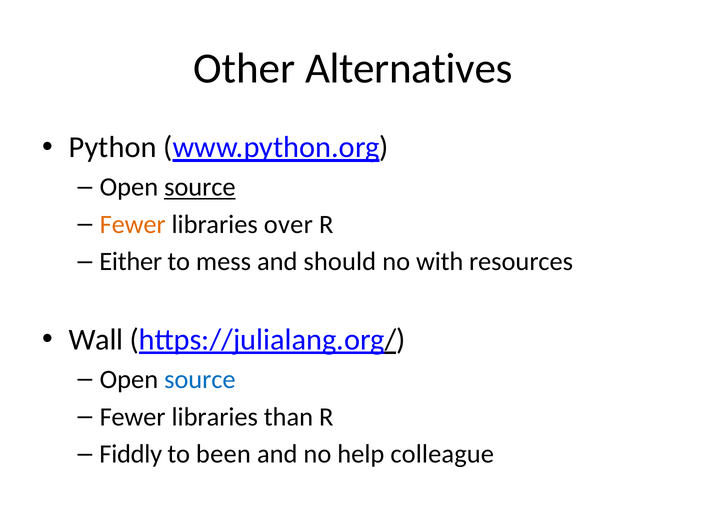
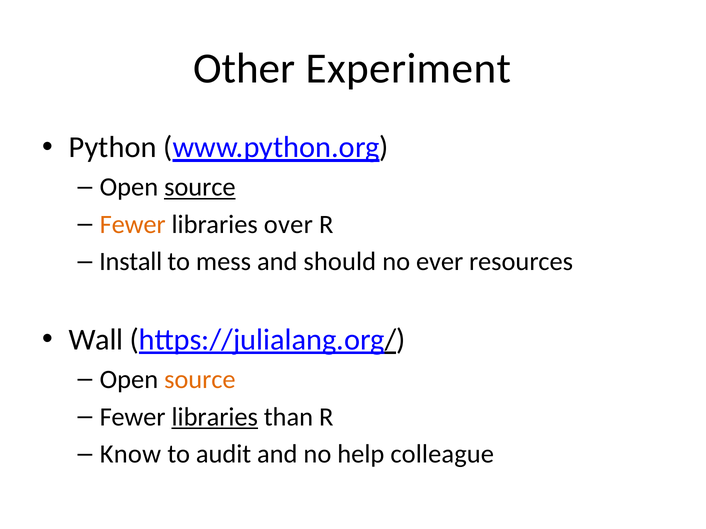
Alternatives: Alternatives -> Experiment
Either: Either -> Install
with: with -> ever
source at (200, 380) colour: blue -> orange
libraries at (215, 417) underline: none -> present
Fiddly: Fiddly -> Know
been: been -> audit
